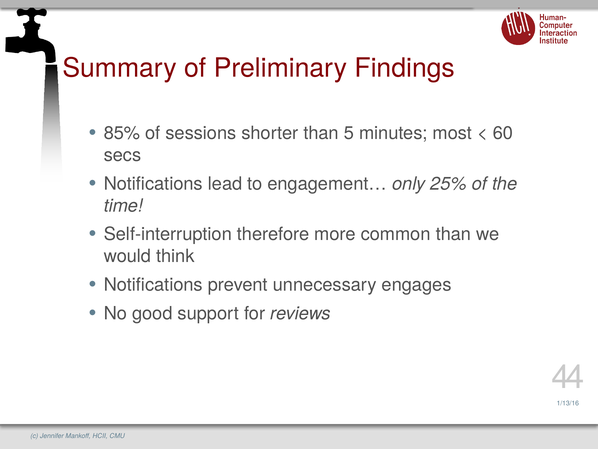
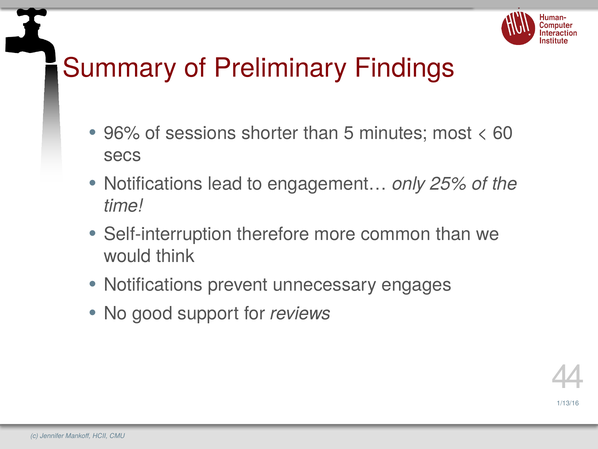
85%: 85% -> 96%
